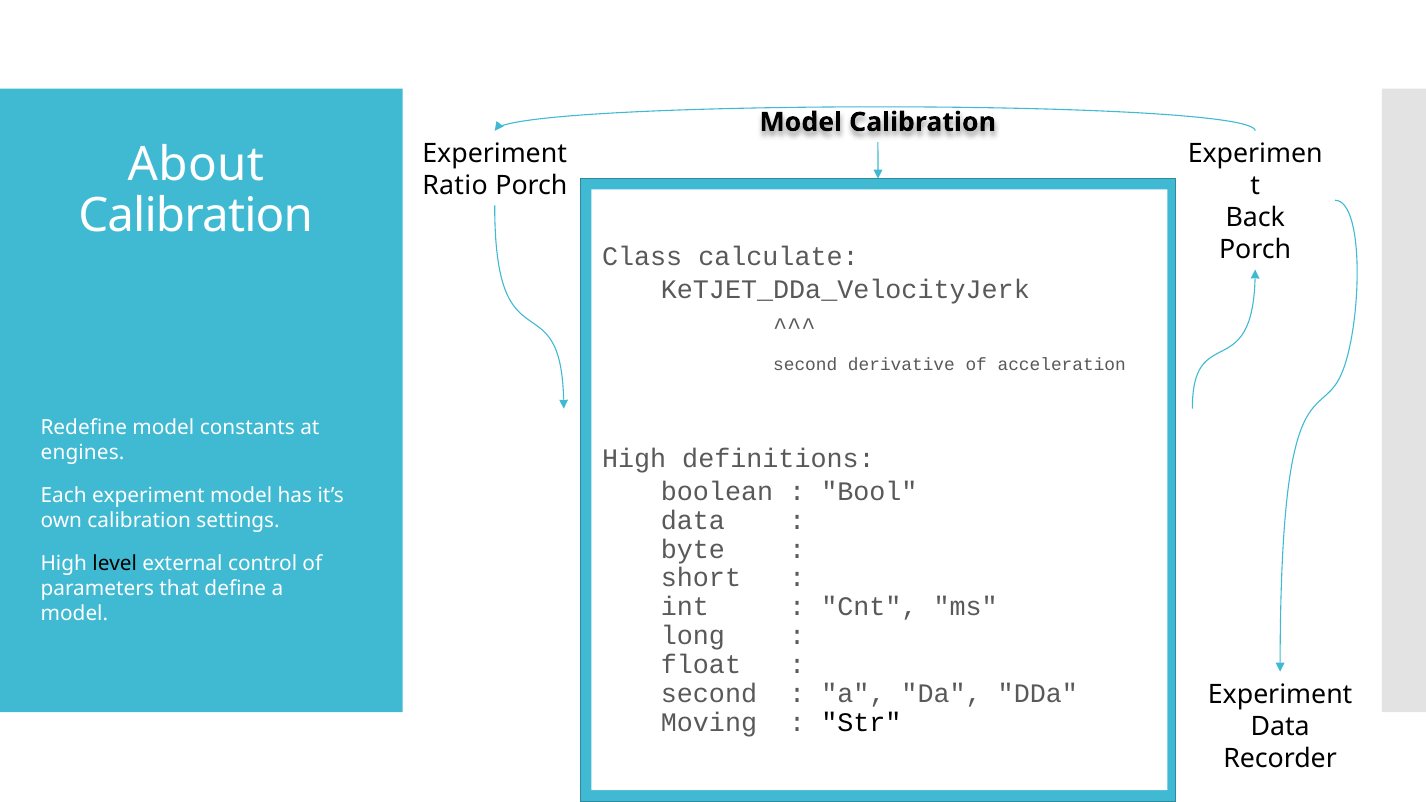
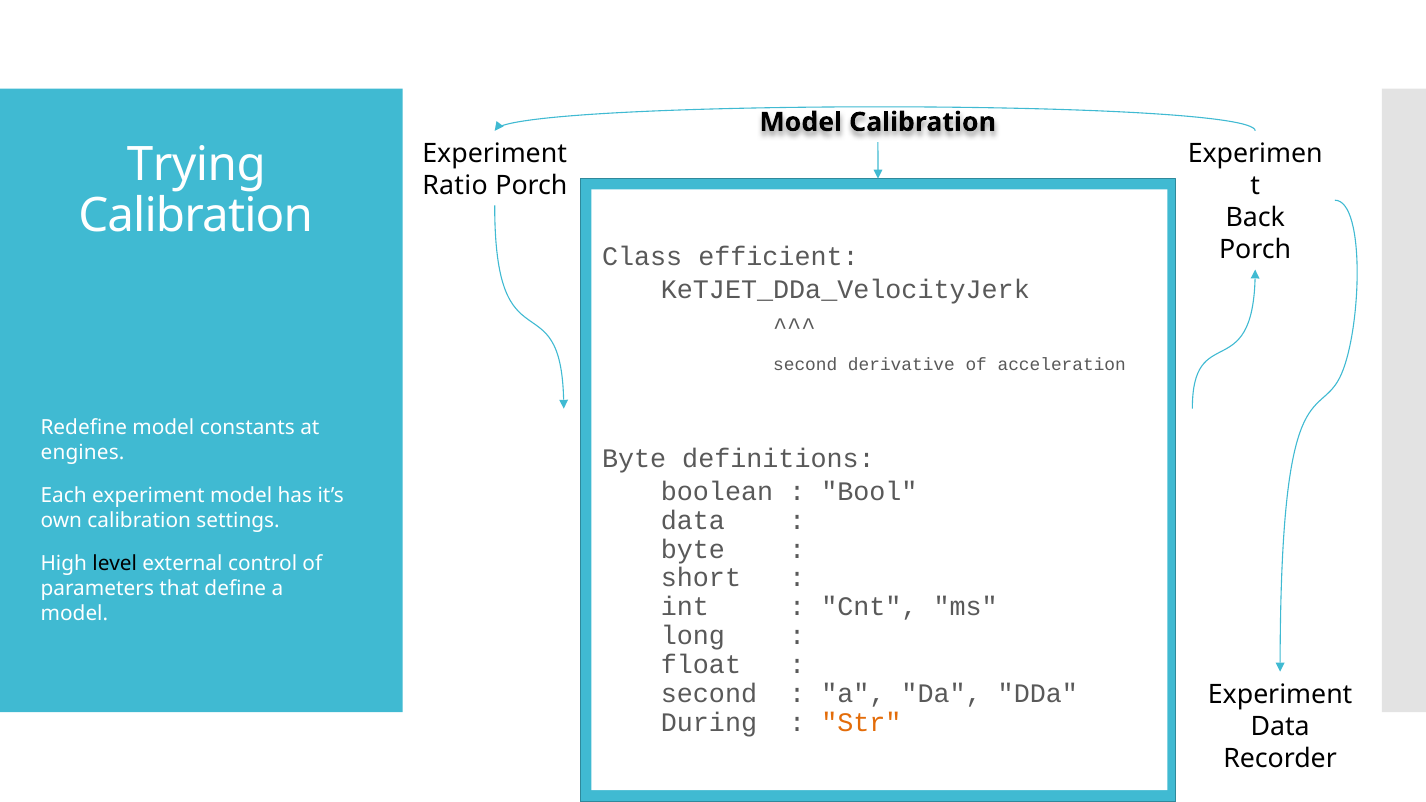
About: About -> Trying
calculate: calculate -> efficient
High at (634, 459): High -> Byte
Moving: Moving -> During
Str colour: black -> orange
